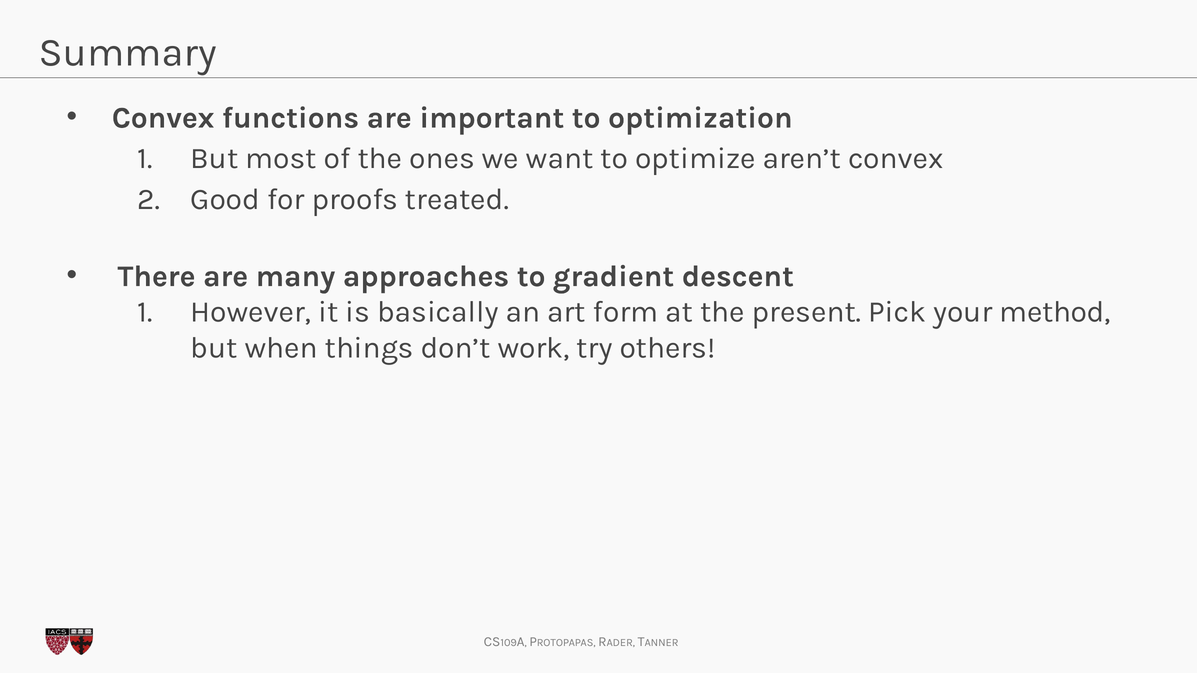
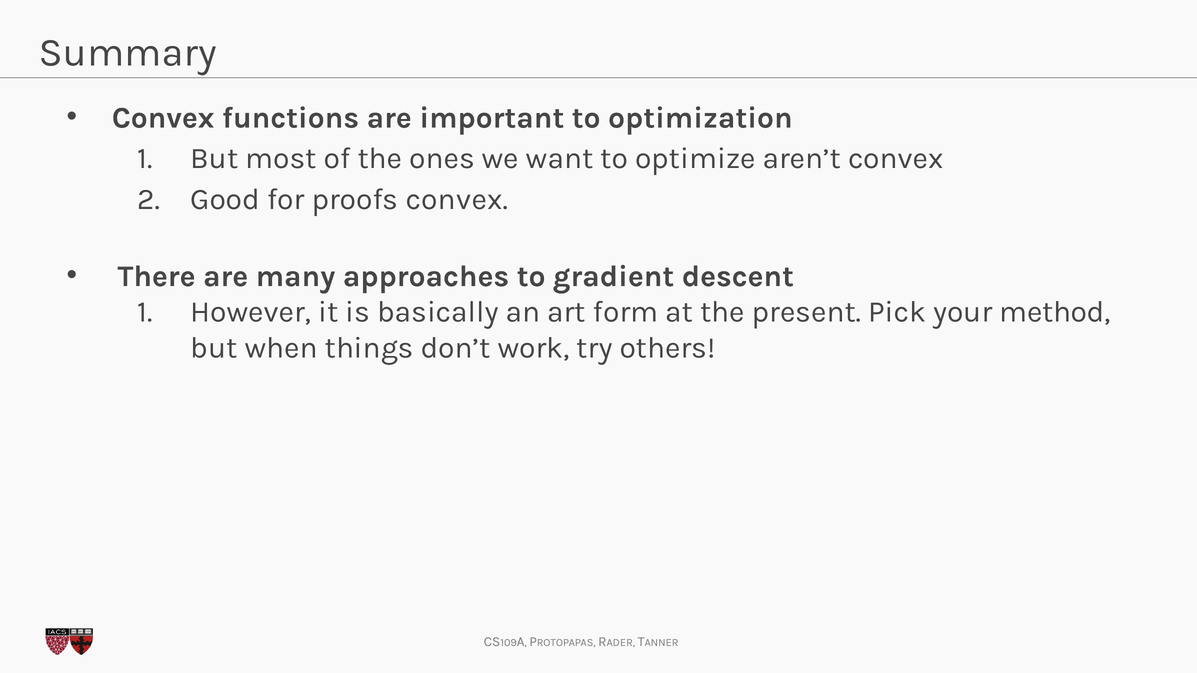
proofs treated: treated -> convex
